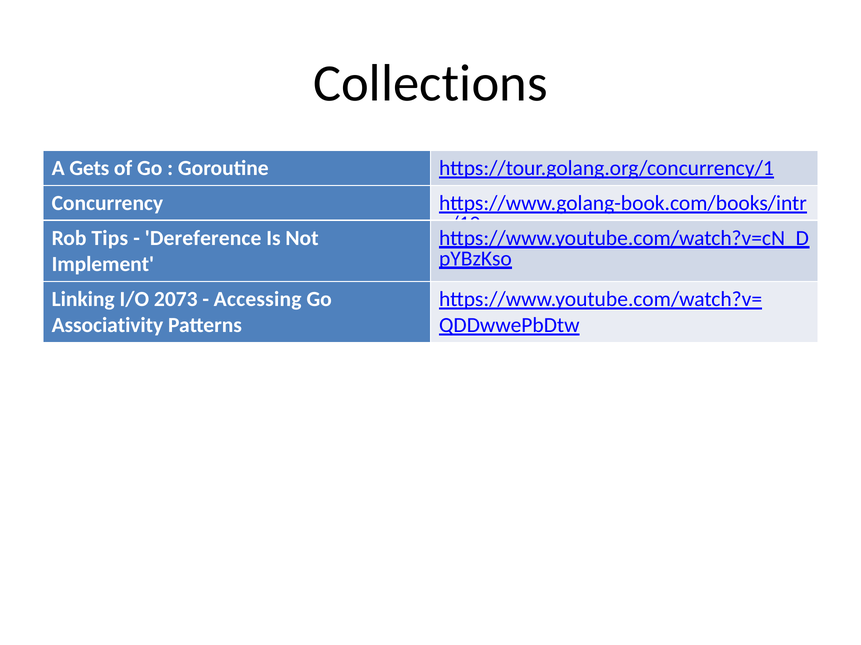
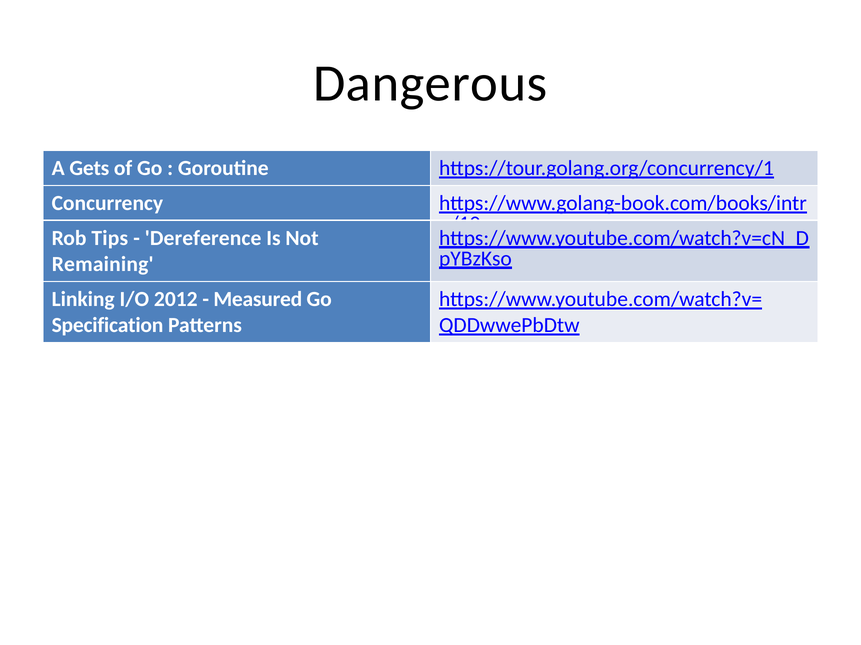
Collections: Collections -> Dangerous
Implement: Implement -> Remaining
2073: 2073 -> 2012
Accessing: Accessing -> Measured
Associativity: Associativity -> Specification
